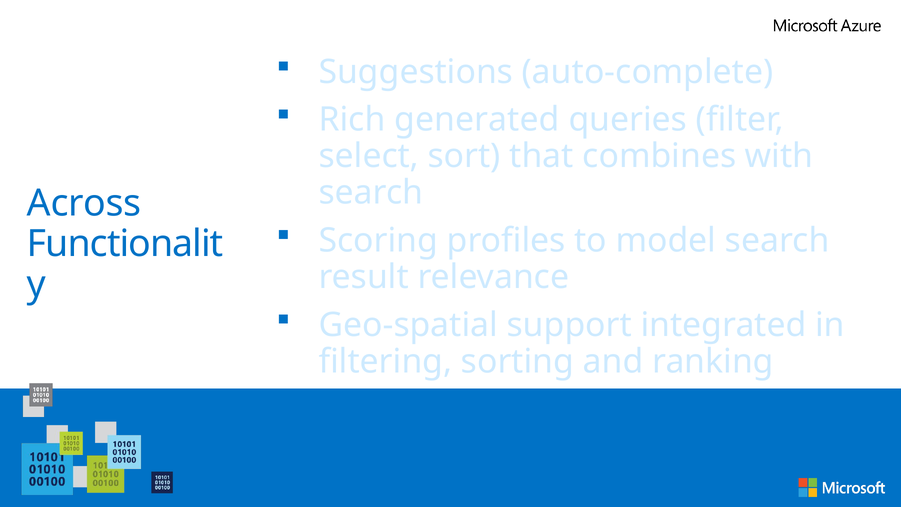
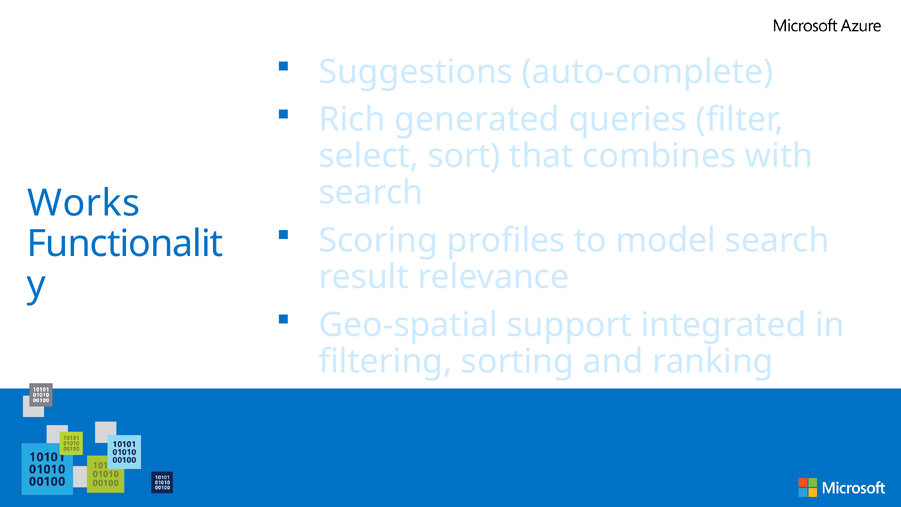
Across: Across -> Works
